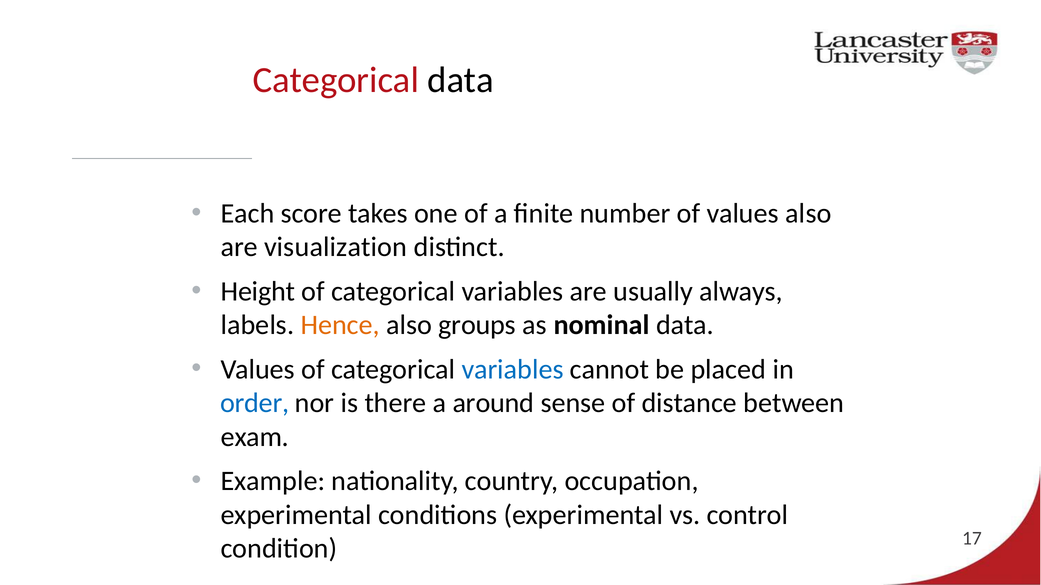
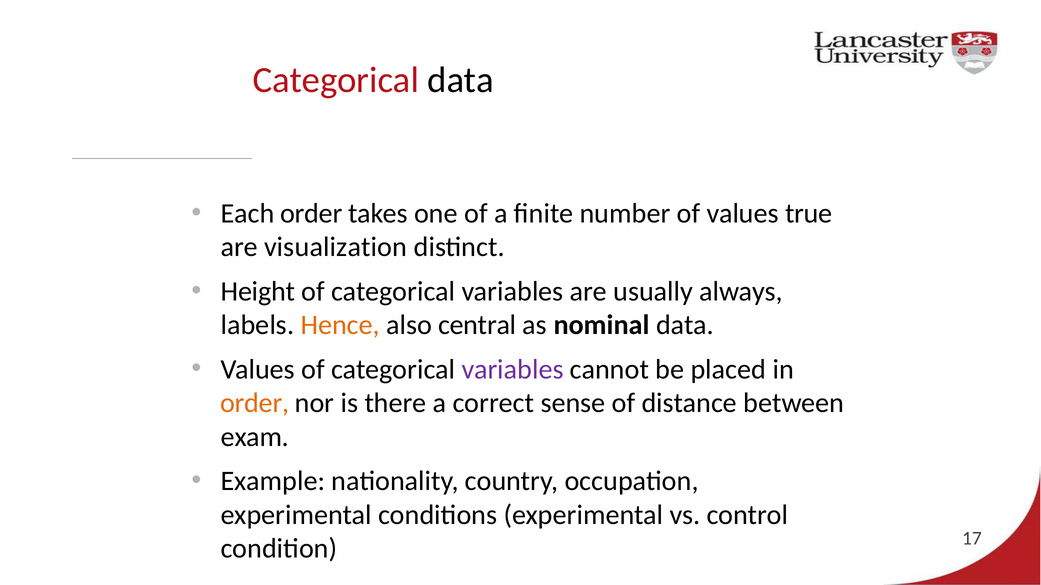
Each score: score -> order
values also: also -> true
groups: groups -> central
variables at (513, 370) colour: blue -> purple
order at (255, 403) colour: blue -> orange
around: around -> correct
